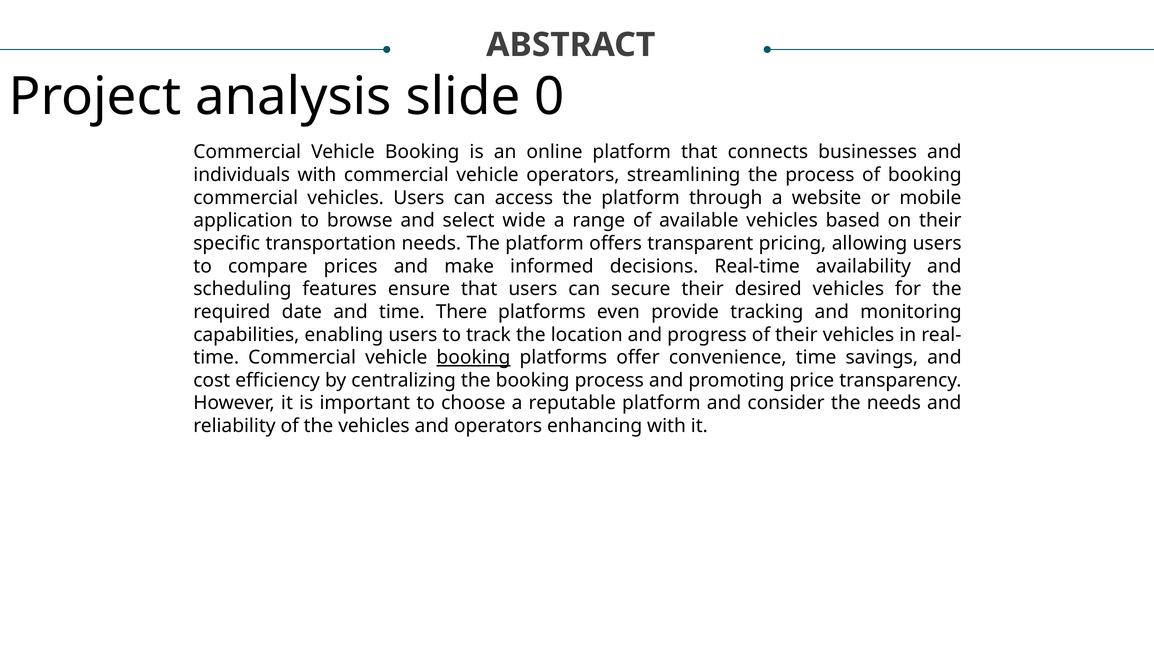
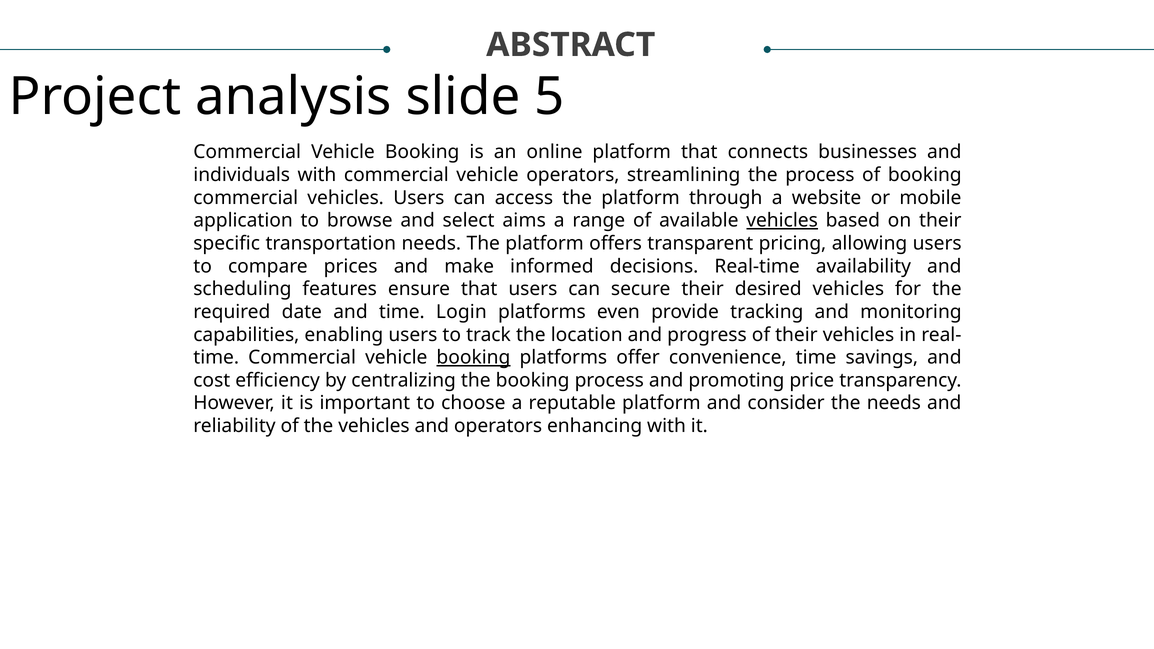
0: 0 -> 5
wide: wide -> aims
vehicles at (782, 221) underline: none -> present
There: There -> Login
